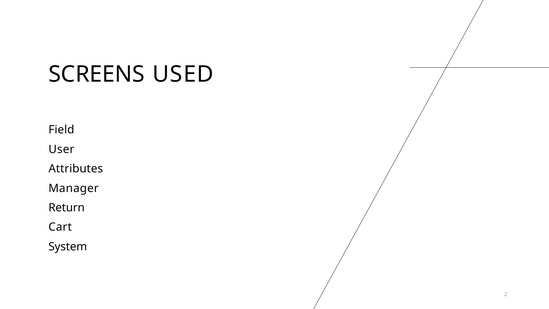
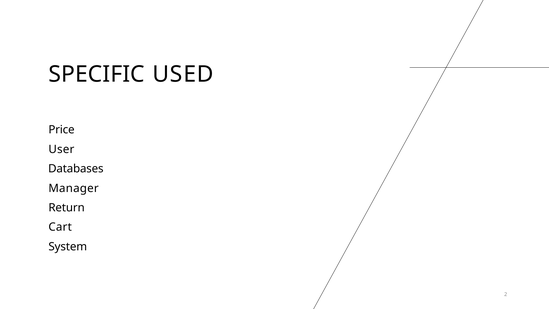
SCREENS: SCREENS -> SPECIFIC
Field: Field -> Price
Attributes: Attributes -> Databases
